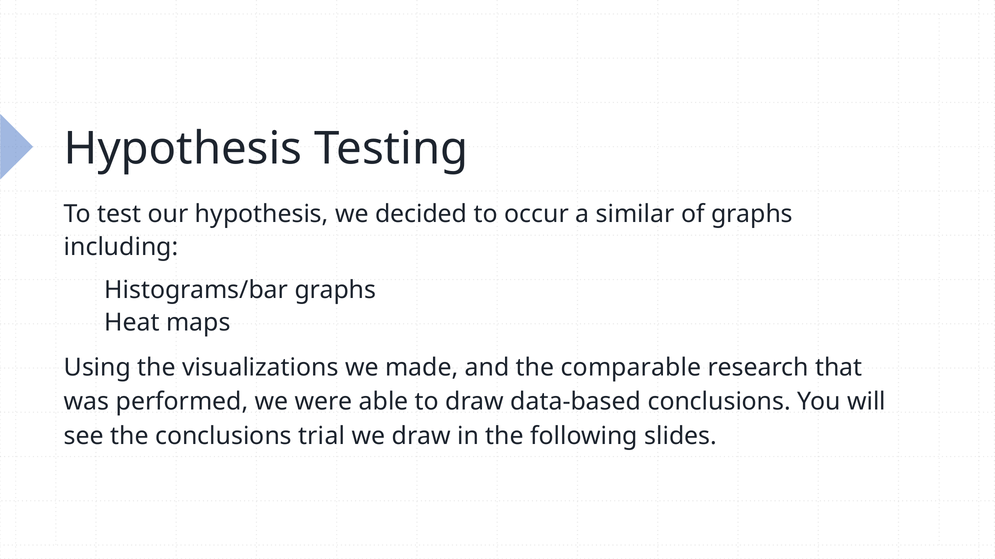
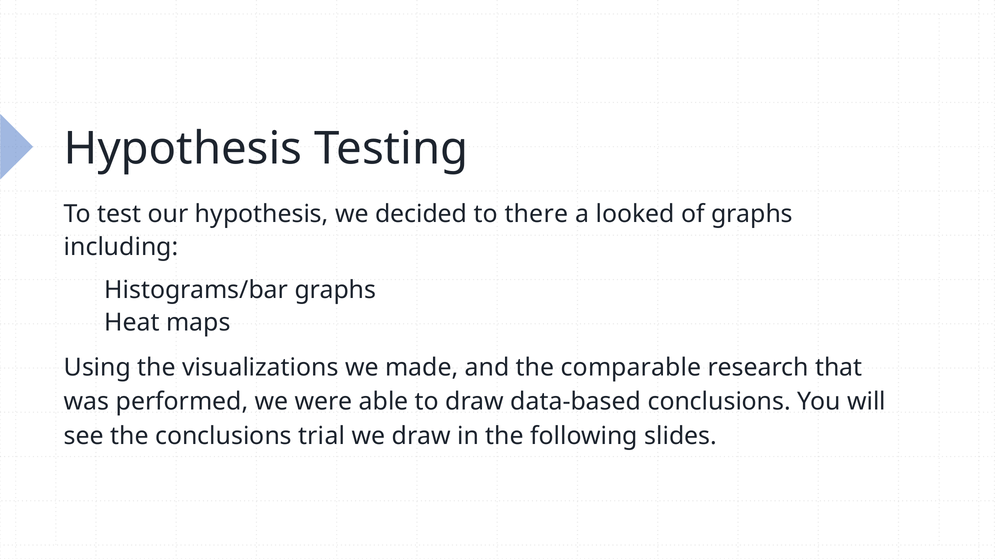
occur: occur -> there
similar: similar -> looked
